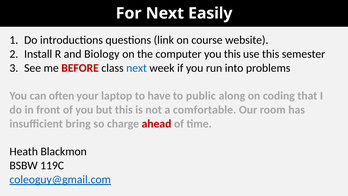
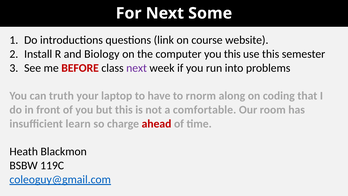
Easily: Easily -> Some
next at (137, 68) colour: blue -> purple
often: often -> truth
public: public -> rnorm
bring: bring -> learn
